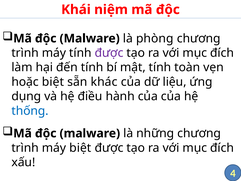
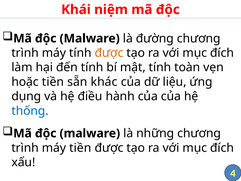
phòng: phòng -> đường
được at (109, 53) colour: purple -> orange
hoặc biệt: biệt -> tiền
máy biệt: biệt -> tiền
